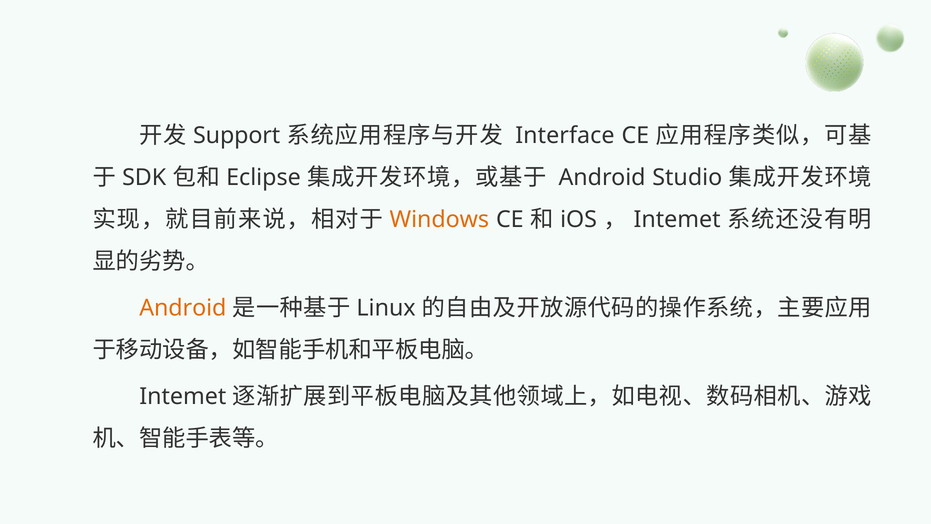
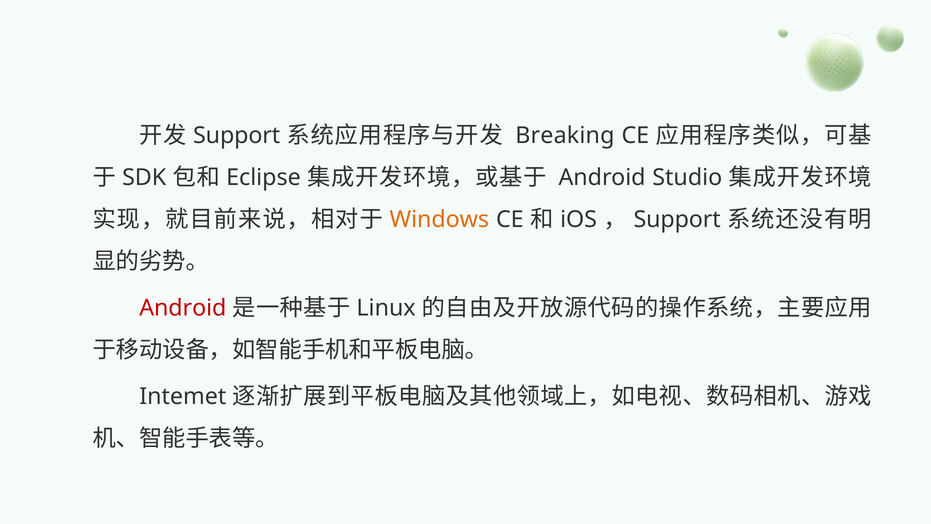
Interface: Interface -> Breaking
Intemet at (677, 219): Intemet -> Support
Android at (183, 308) colour: orange -> red
